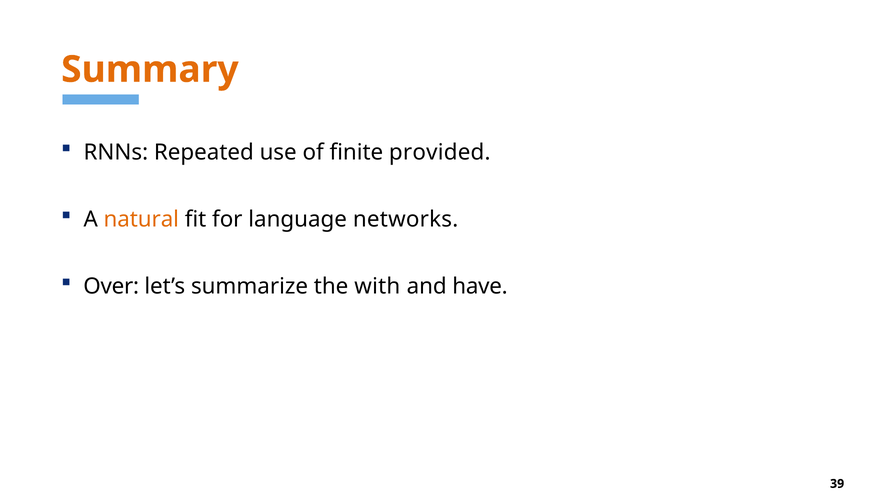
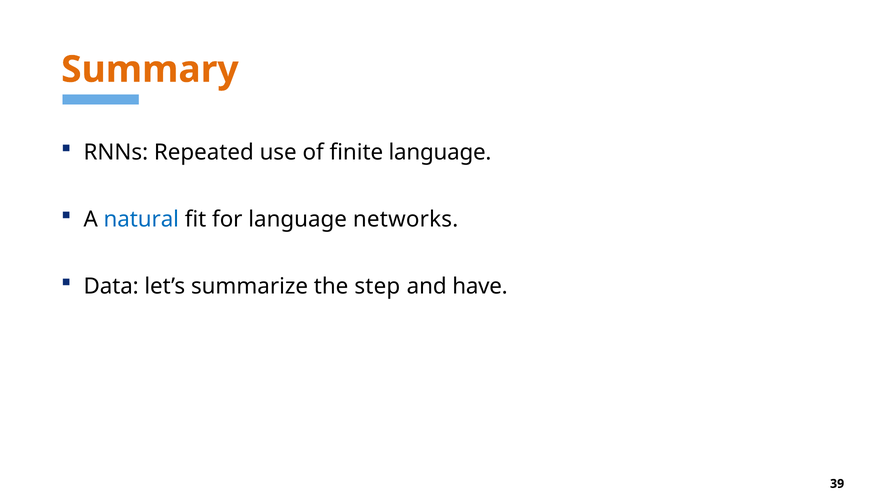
finite provided: provided -> language
natural colour: orange -> blue
Over: Over -> Data
with: with -> step
